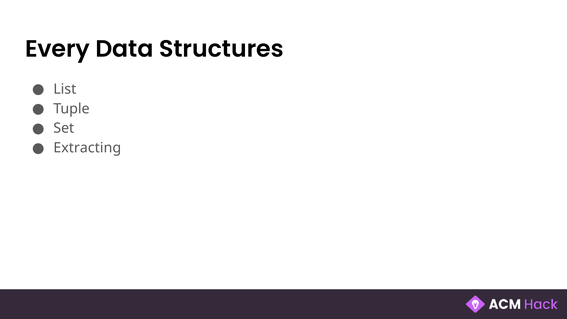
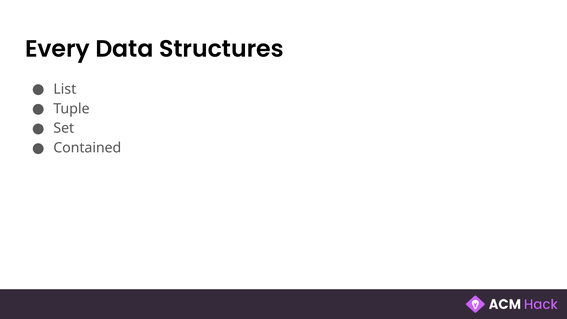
Extracting: Extracting -> Contained
